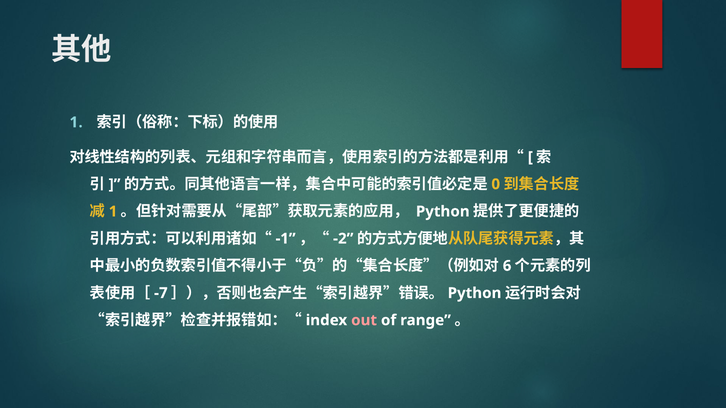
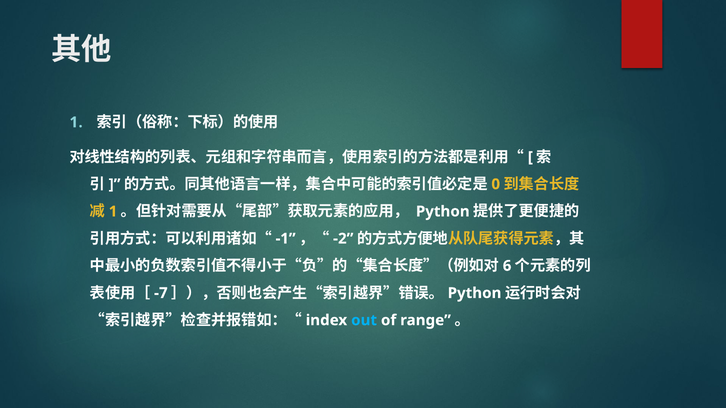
out colour: pink -> light blue
